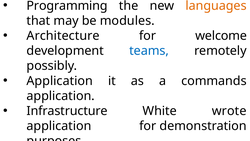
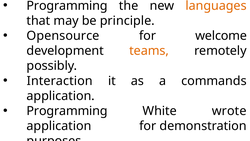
modules: modules -> principle
Architecture: Architecture -> Opensource
teams colour: blue -> orange
Application at (60, 81): Application -> Interaction
Infrastructure at (67, 111): Infrastructure -> Programming
